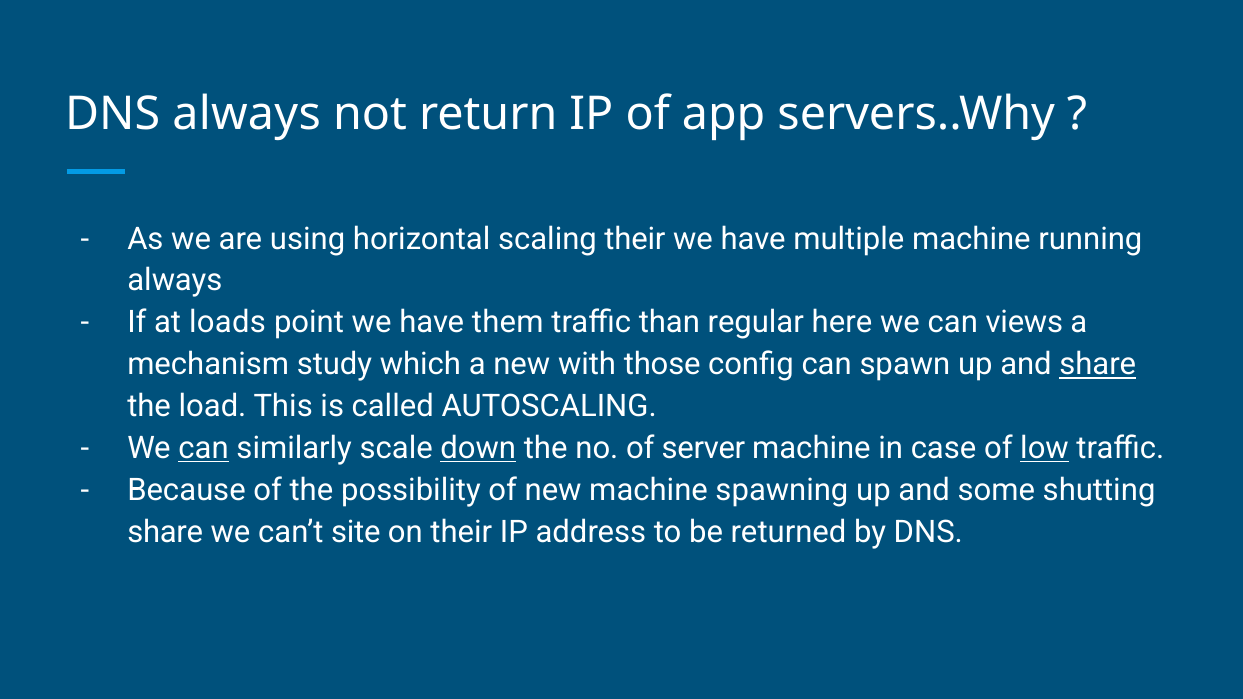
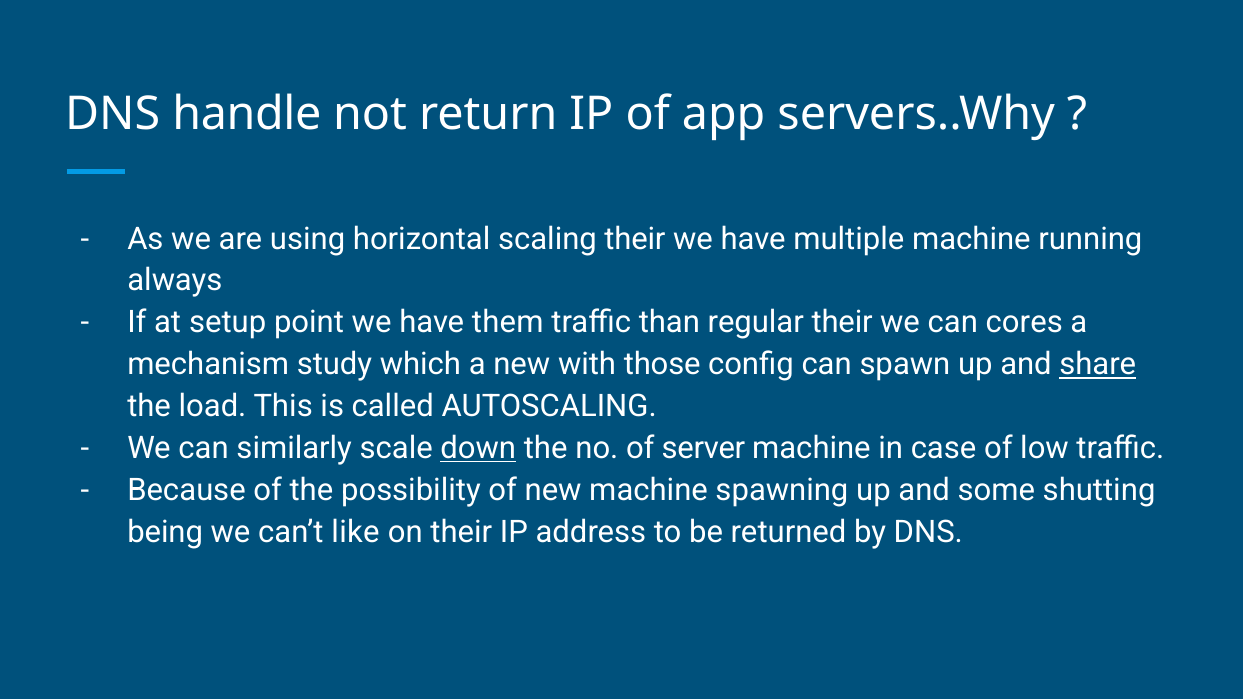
DNS always: always -> handle
loads: loads -> setup
regular here: here -> their
views: views -> cores
can at (204, 448) underline: present -> none
low underline: present -> none
share at (165, 532): share -> being
site: site -> like
